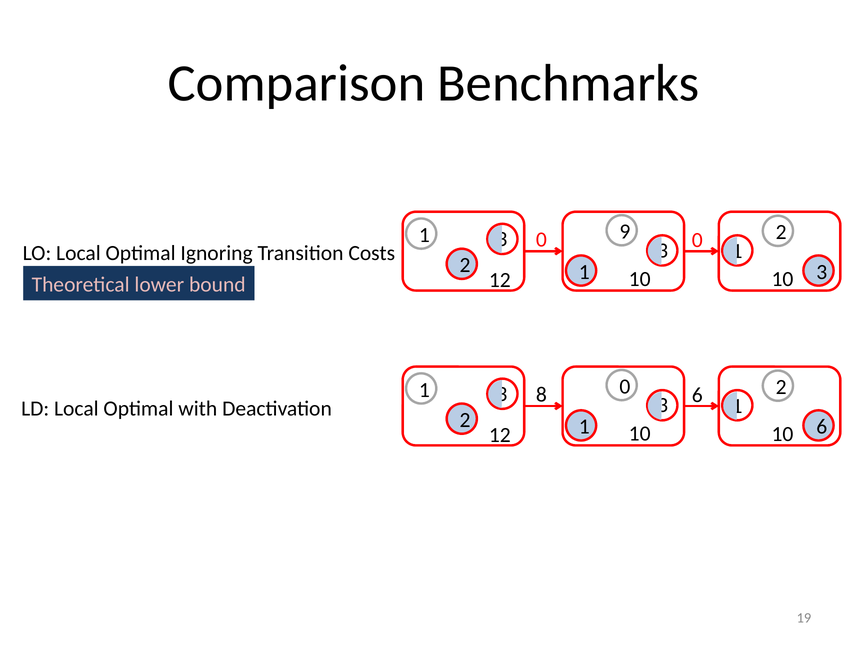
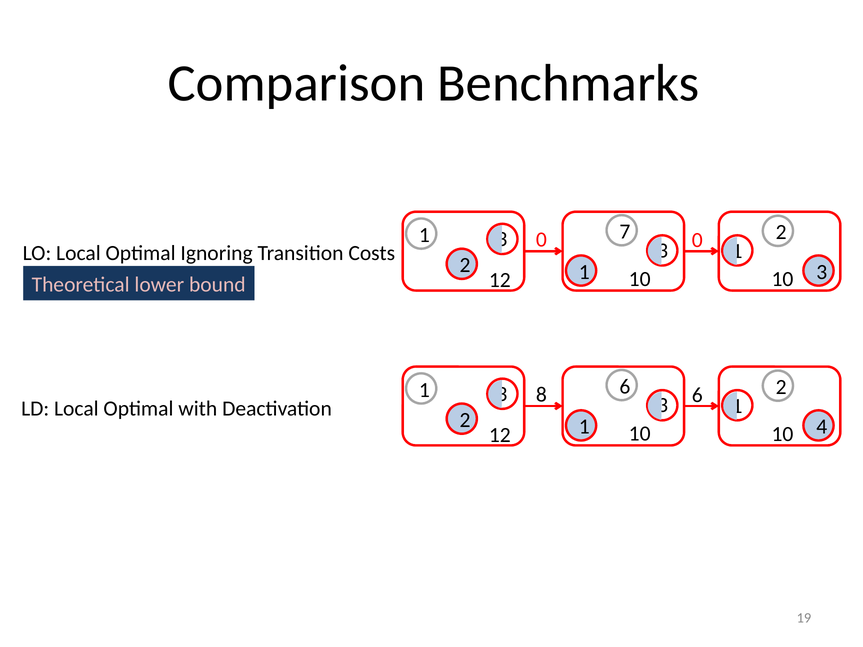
9: 9 -> 7
1 0: 0 -> 6
1 6: 6 -> 4
